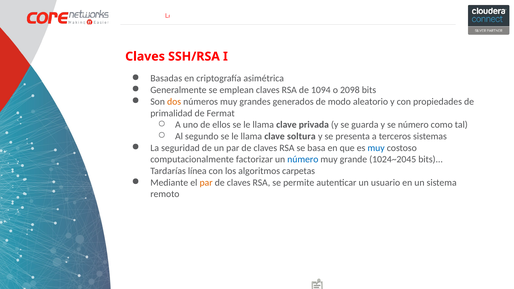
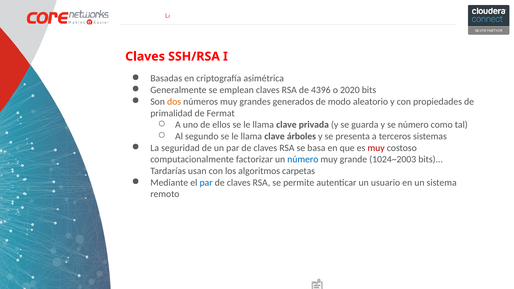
1094: 1094 -> 4396
2098: 2098 -> 2020
soltura: soltura -> árboles
muy at (376, 148) colour: blue -> red
1024~2045: 1024~2045 -> 1024~2003
línea: línea -> usan
par at (206, 183) colour: orange -> blue
